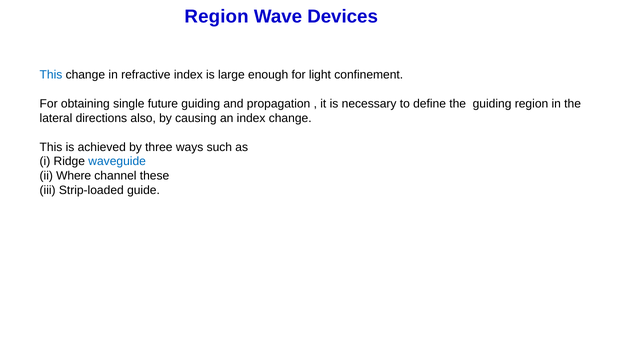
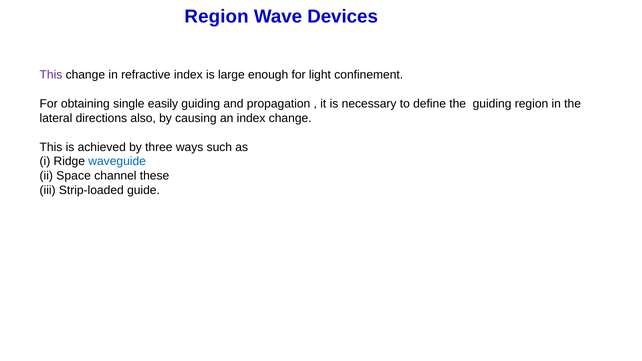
This at (51, 75) colour: blue -> purple
future: future -> easily
Where: Where -> Space
